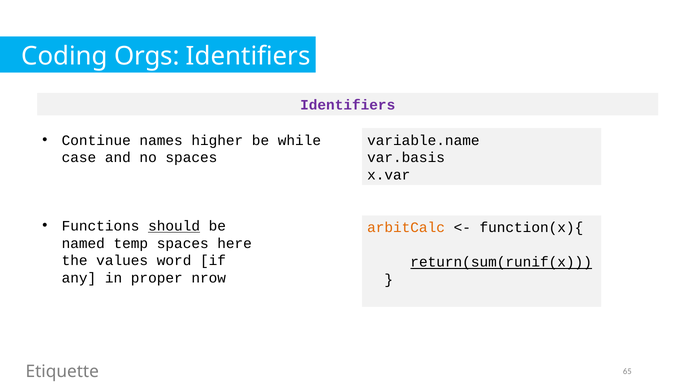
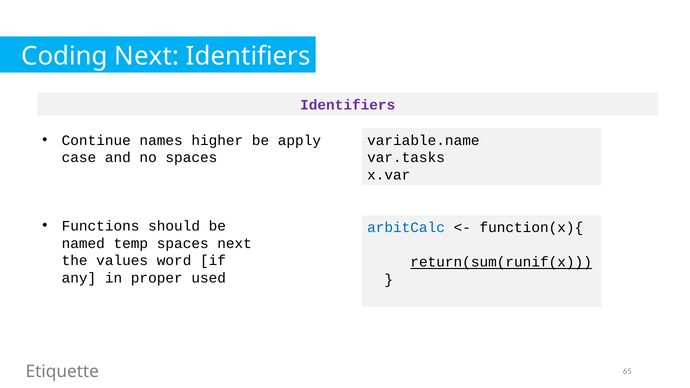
Coding Orgs: Orgs -> Next
while: while -> apply
var.basis: var.basis -> var.tasks
should underline: present -> none
arbitCalc colour: orange -> blue
spaces here: here -> next
nrow: nrow -> used
